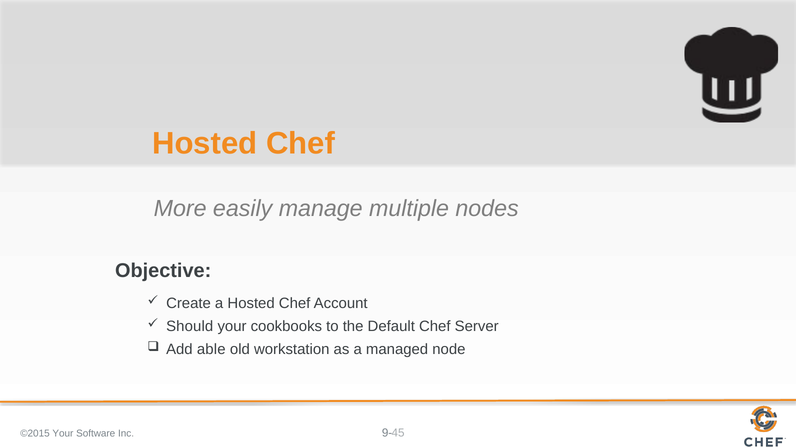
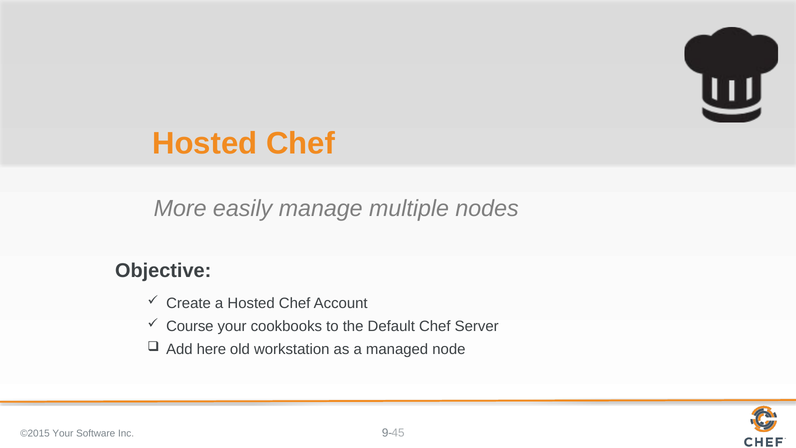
Should: Should -> Course
able: able -> here
